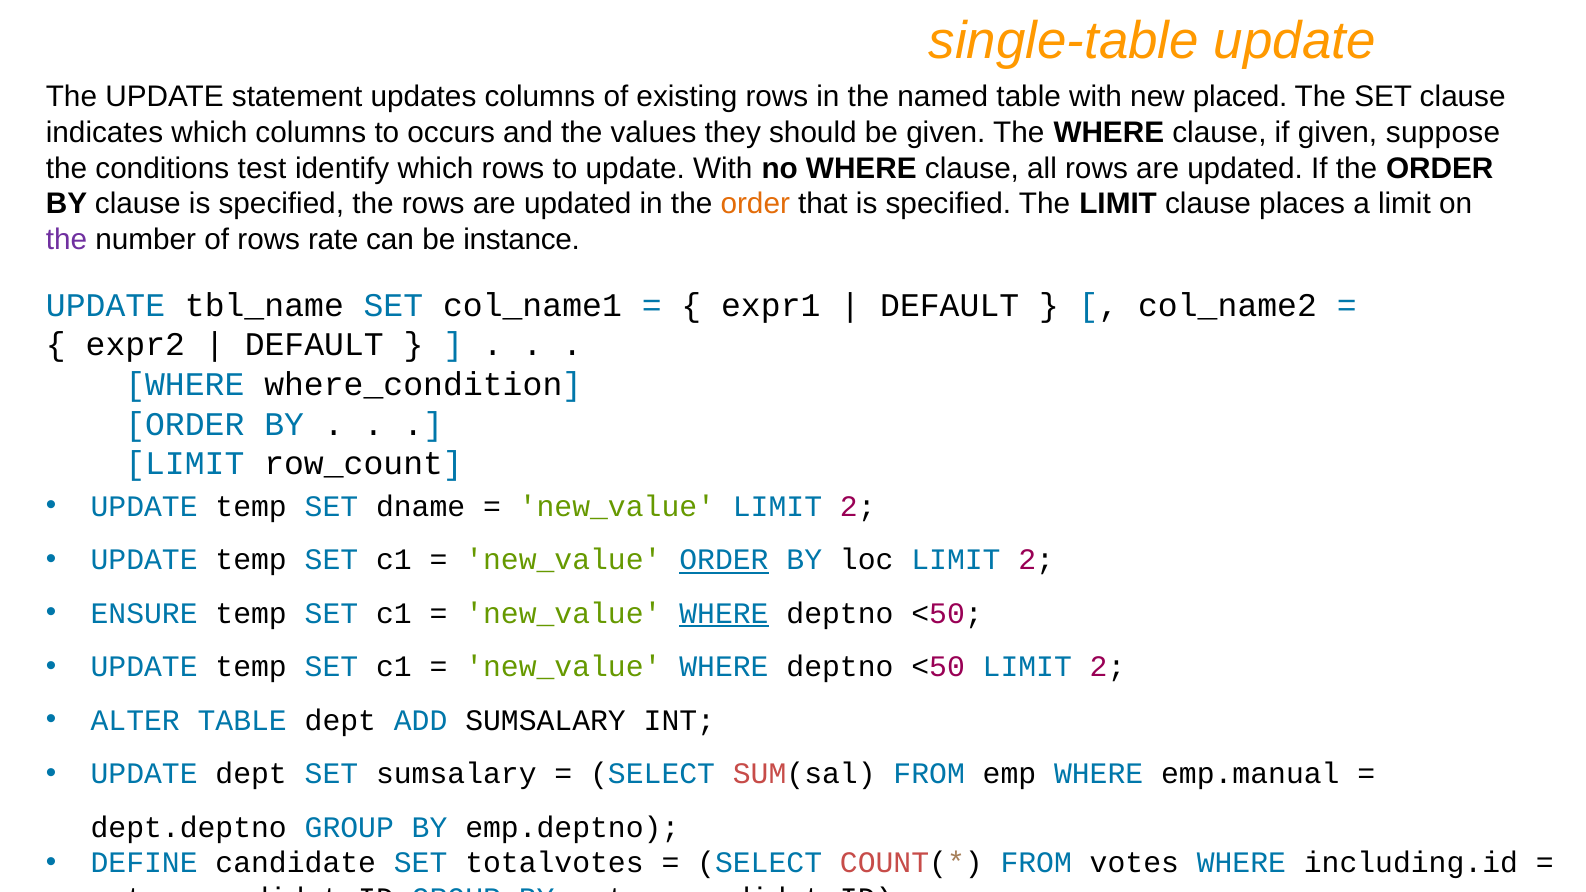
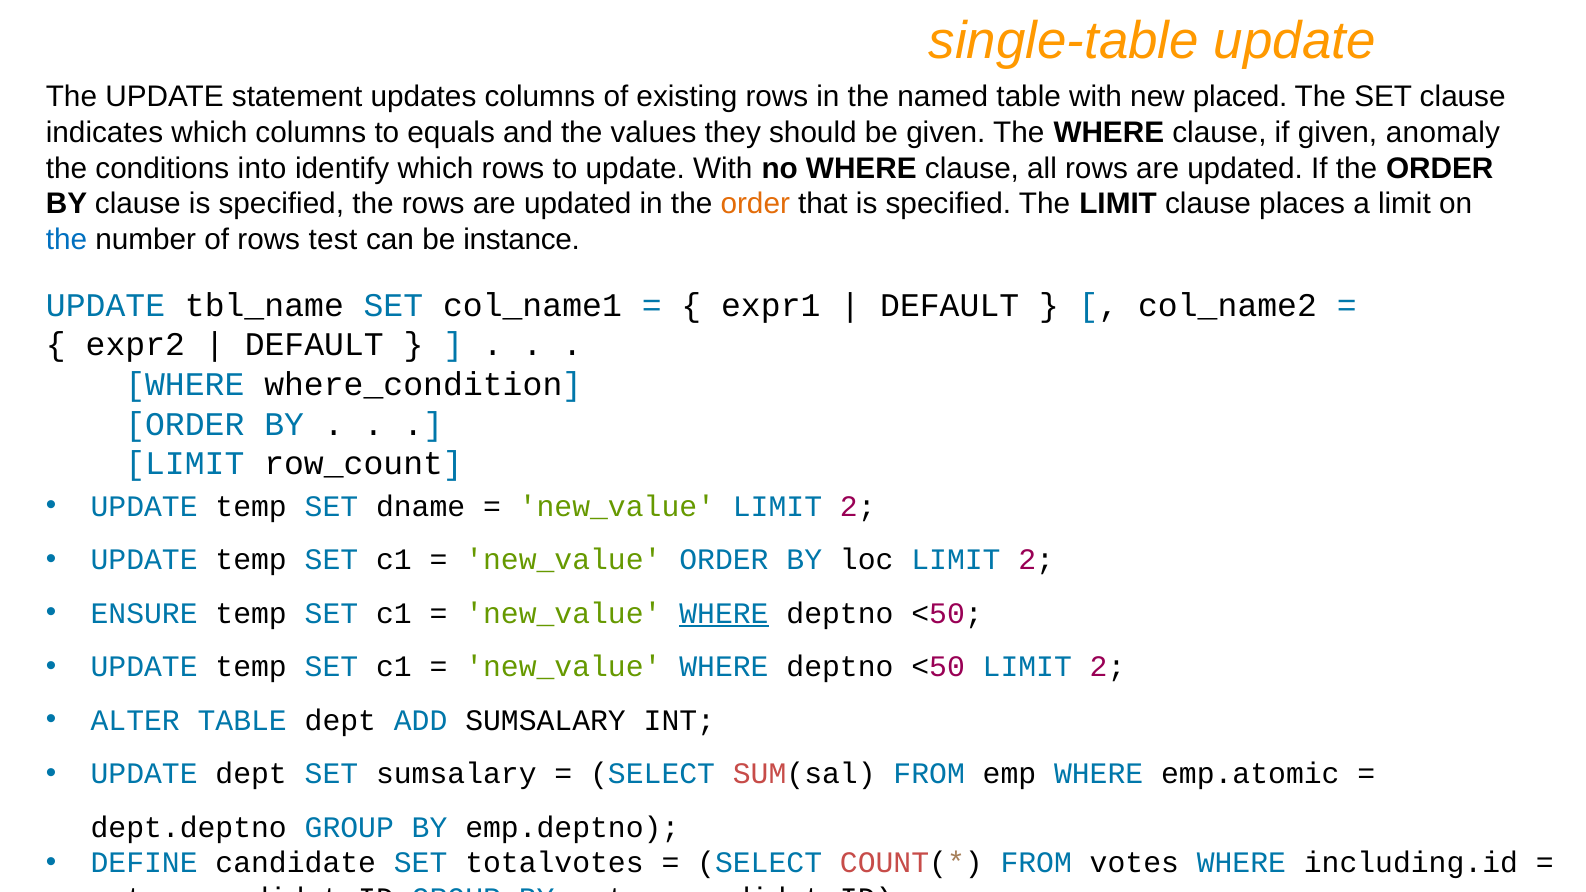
occurs: occurs -> equals
suppose: suppose -> anomaly
test: test -> into
the at (67, 240) colour: purple -> blue
rate: rate -> test
ORDER at (724, 560) underline: present -> none
emp.manual: emp.manual -> emp.atomic
